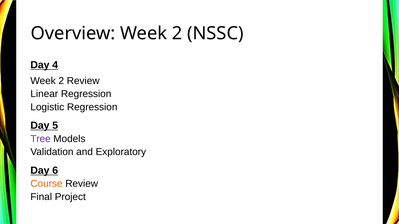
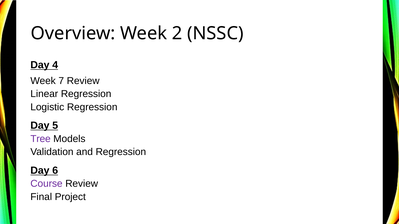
2 at (61, 81): 2 -> 7
and Exploratory: Exploratory -> Regression
Course colour: orange -> purple
